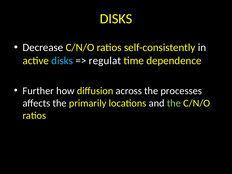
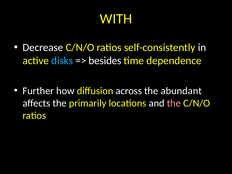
DISKS at (116, 19): DISKS -> WITH
regulat: regulat -> besides
processes: processes -> abundant
the at (174, 103) colour: light green -> pink
